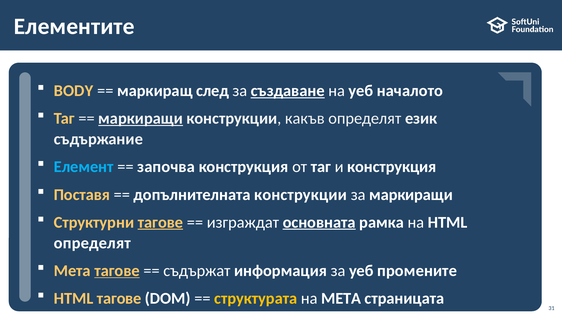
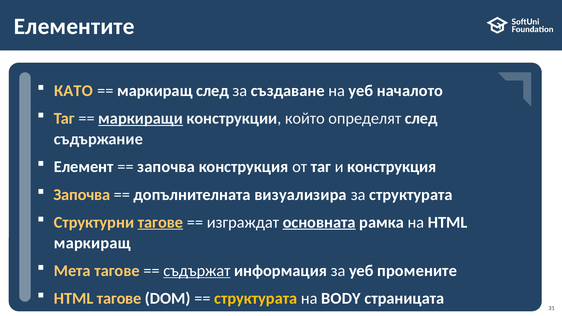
BODY: BODY -> КАТО
създаване underline: present -> none
какъв: какъв -> който
определят език: език -> след
Елемент colour: light blue -> white
Поставя at (82, 195): Поставя -> Започва
допълнителната конструкции: конструкции -> визуализира
за маркиращи: маркиращи -> структурата
определят at (92, 243): определят -> маркиращ
тагове at (117, 271) underline: present -> none
съдържат underline: none -> present
на МЕТА: МЕТА -> BODY
